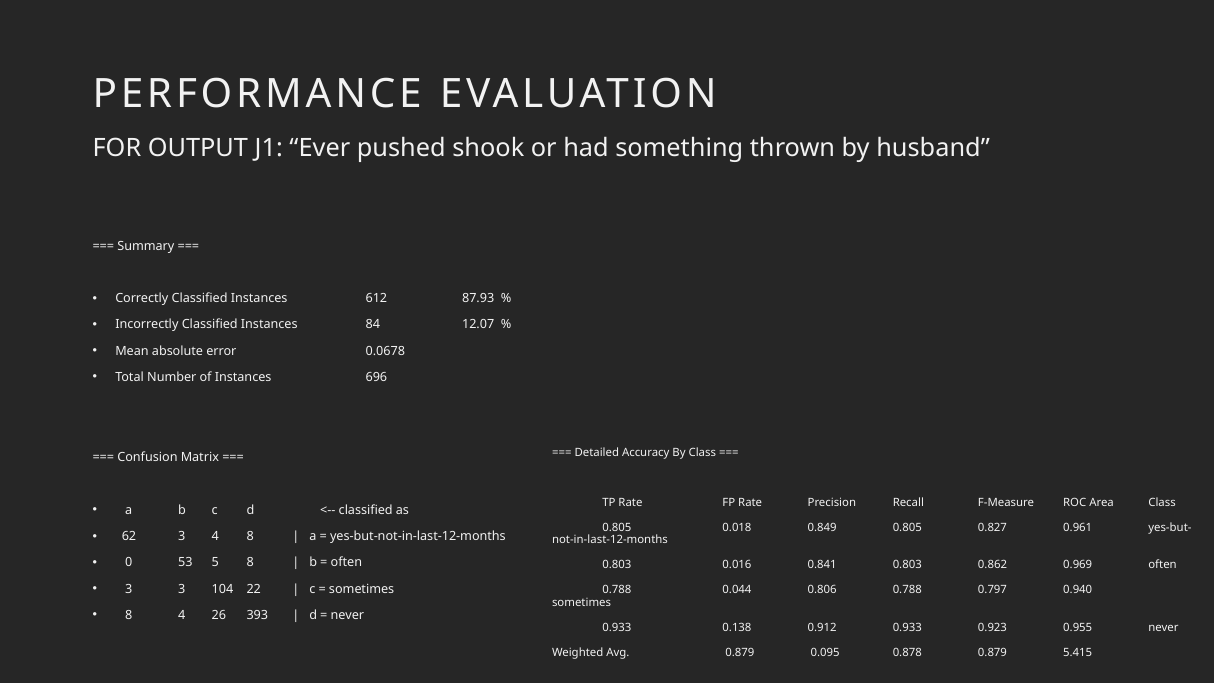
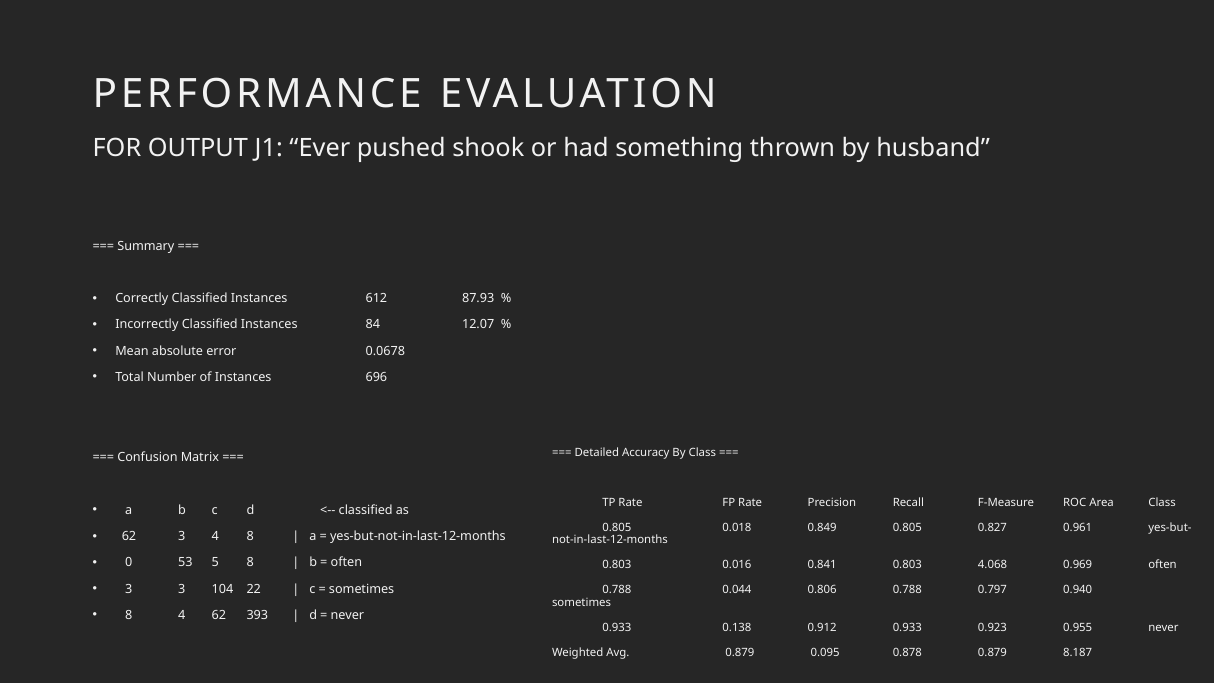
0.862: 0.862 -> 4.068
4 26: 26 -> 62
5.415: 5.415 -> 8.187
